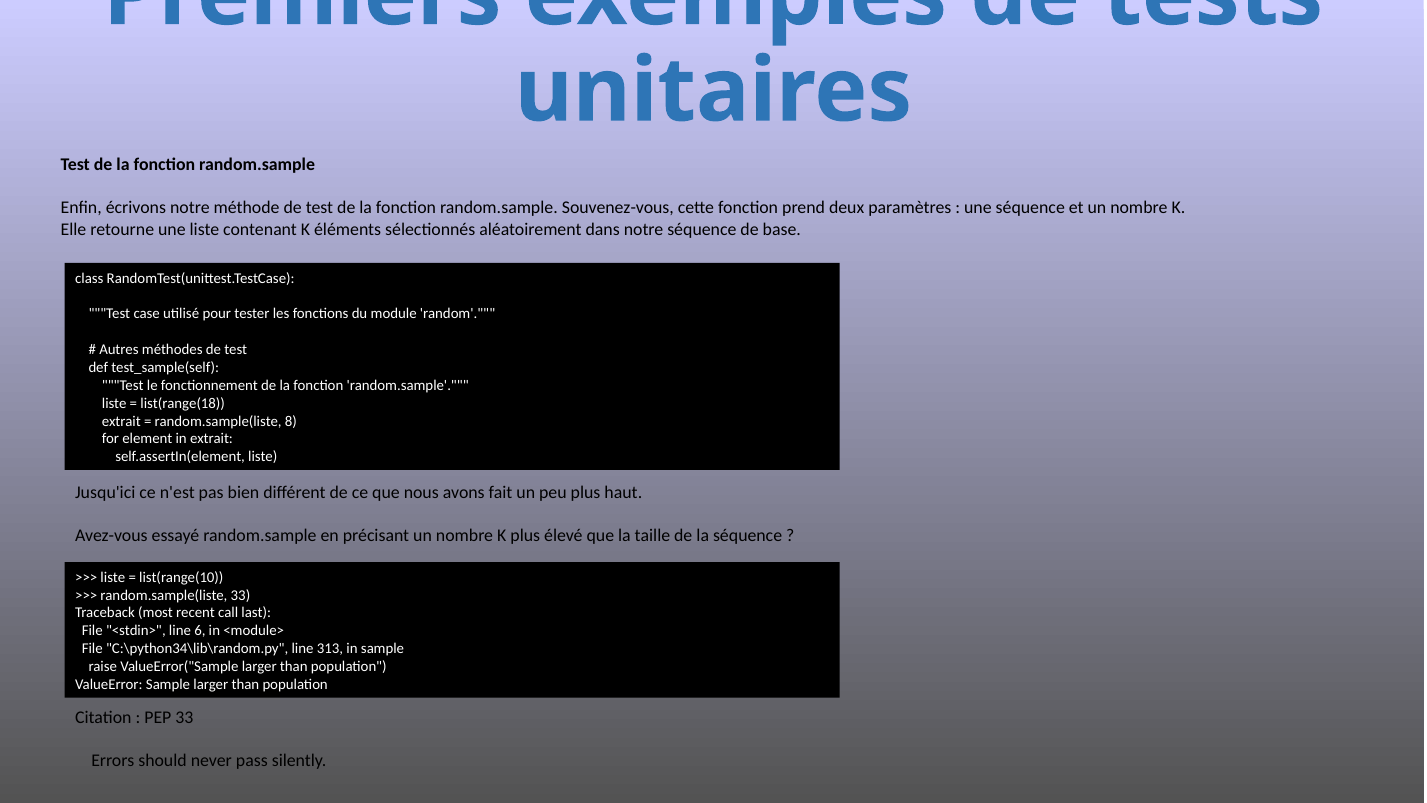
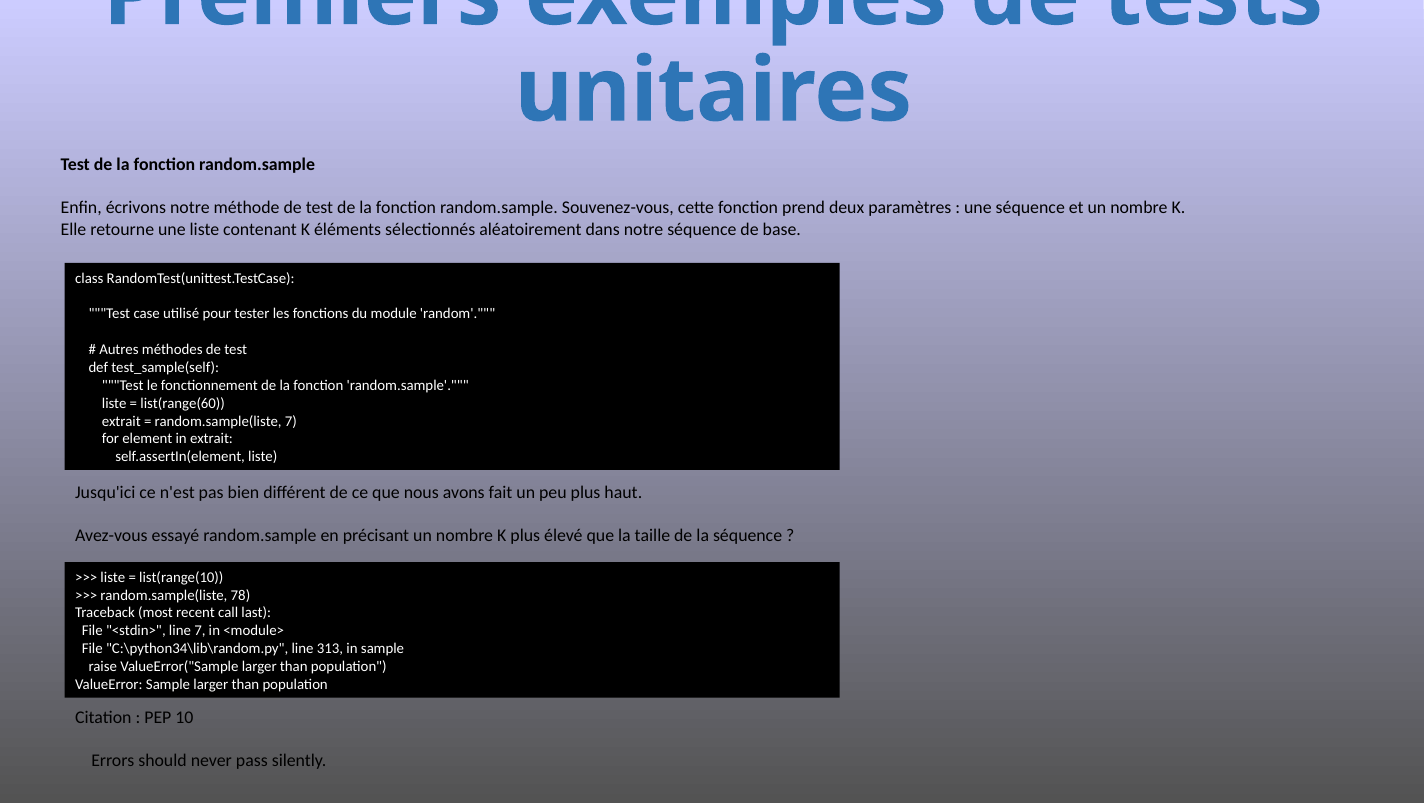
list(range(18: list(range(18 -> list(range(60
random.sample(liste 8: 8 -> 7
random.sample(liste 33: 33 -> 78
line 6: 6 -> 7
PEP 33: 33 -> 10
